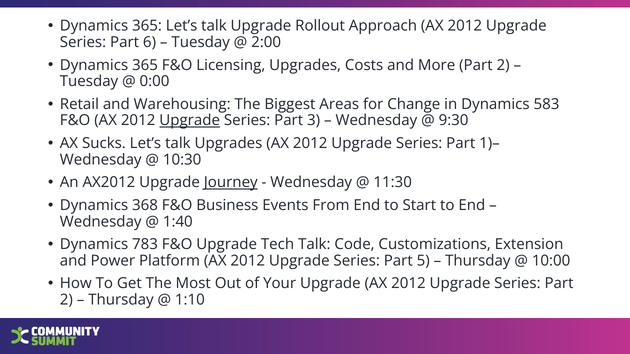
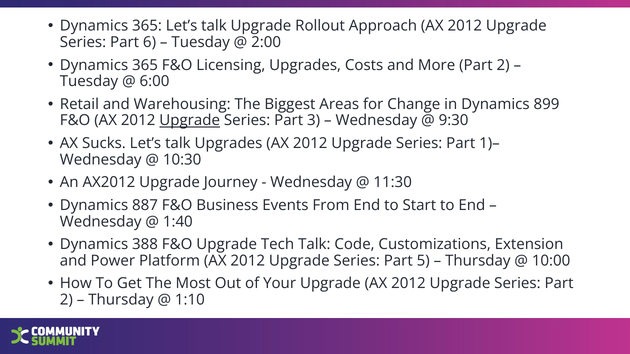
0:00: 0:00 -> 6:00
583: 583 -> 899
Journey underline: present -> none
368: 368 -> 887
783: 783 -> 388
